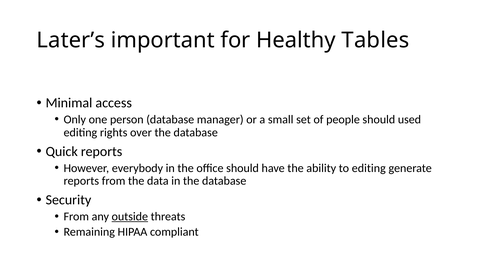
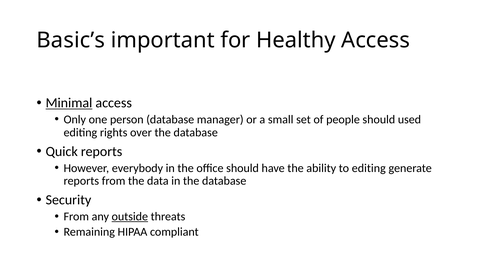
Later’s: Later’s -> Basic’s
Healthy Tables: Tables -> Access
Minimal underline: none -> present
